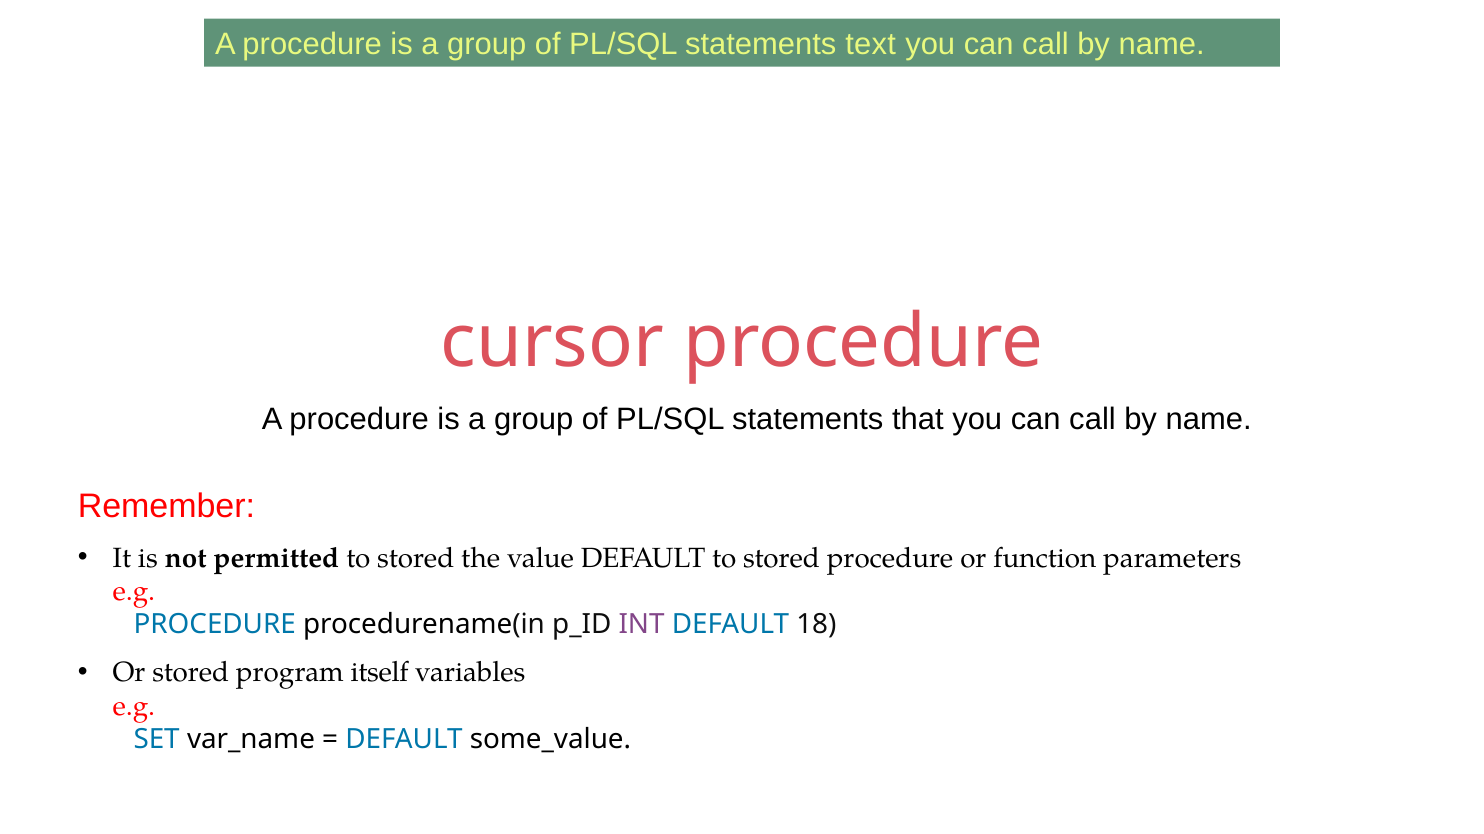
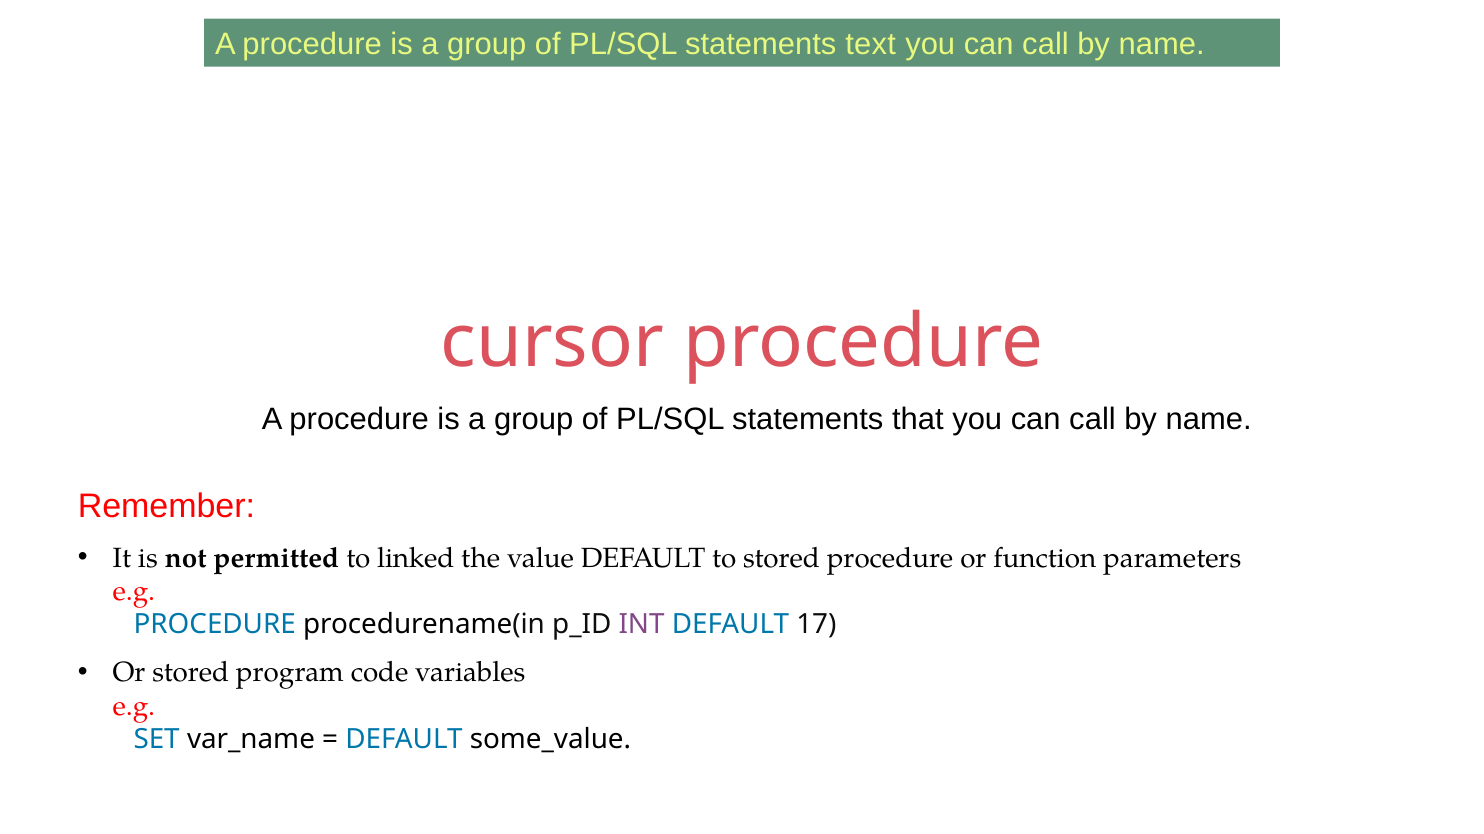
permitted to stored: stored -> linked
18: 18 -> 17
itself: itself -> code
